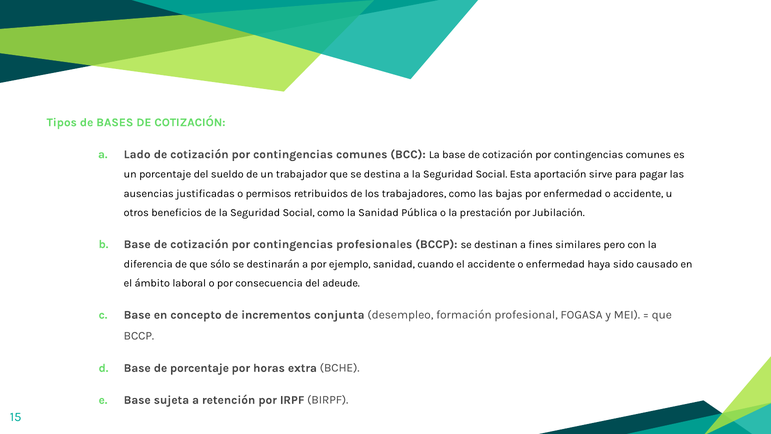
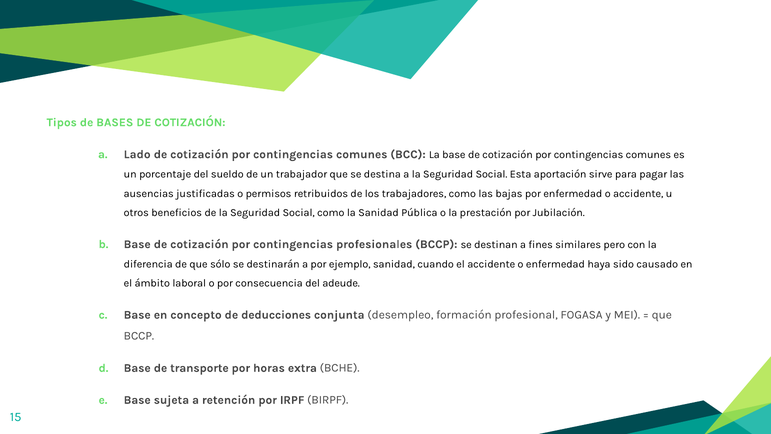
incrementos: incrementos -> deducciones
de porcentaje: porcentaje -> transporte
